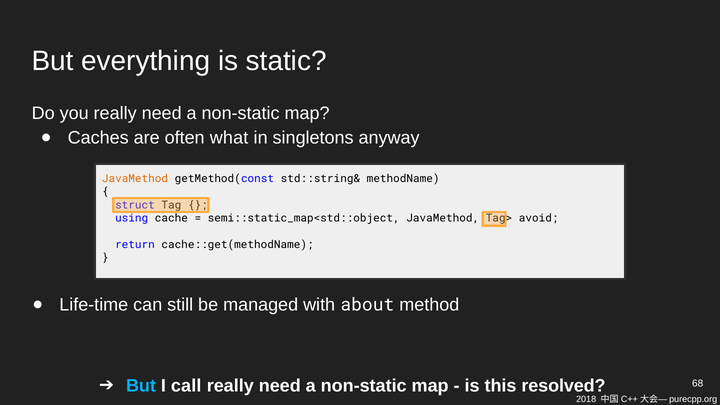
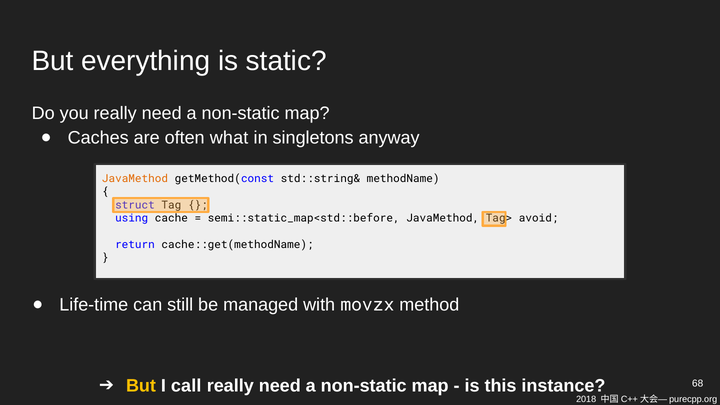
semi::static_map<std::object: semi::static_map<std::object -> semi::static_map<std::before
about: about -> movzx
But at (141, 386) colour: light blue -> yellow
resolved: resolved -> instance
